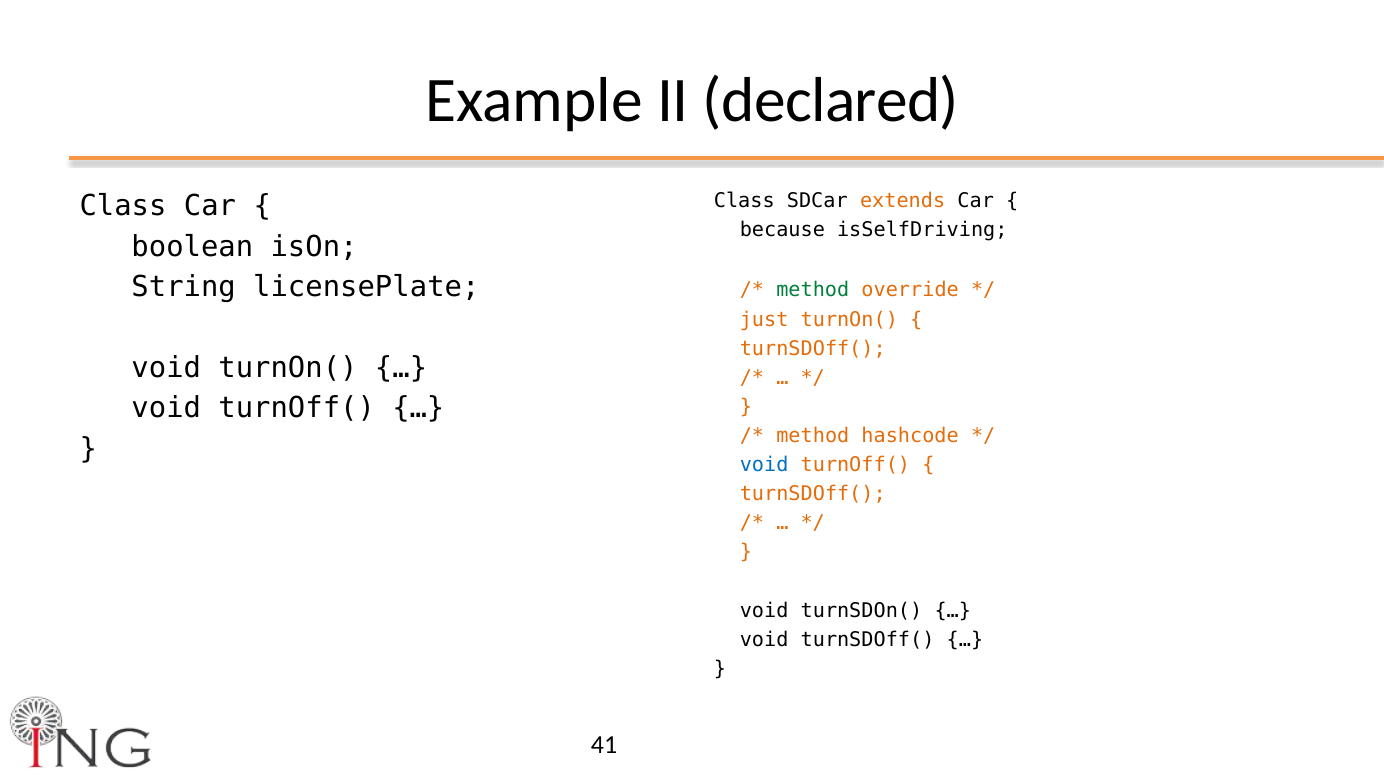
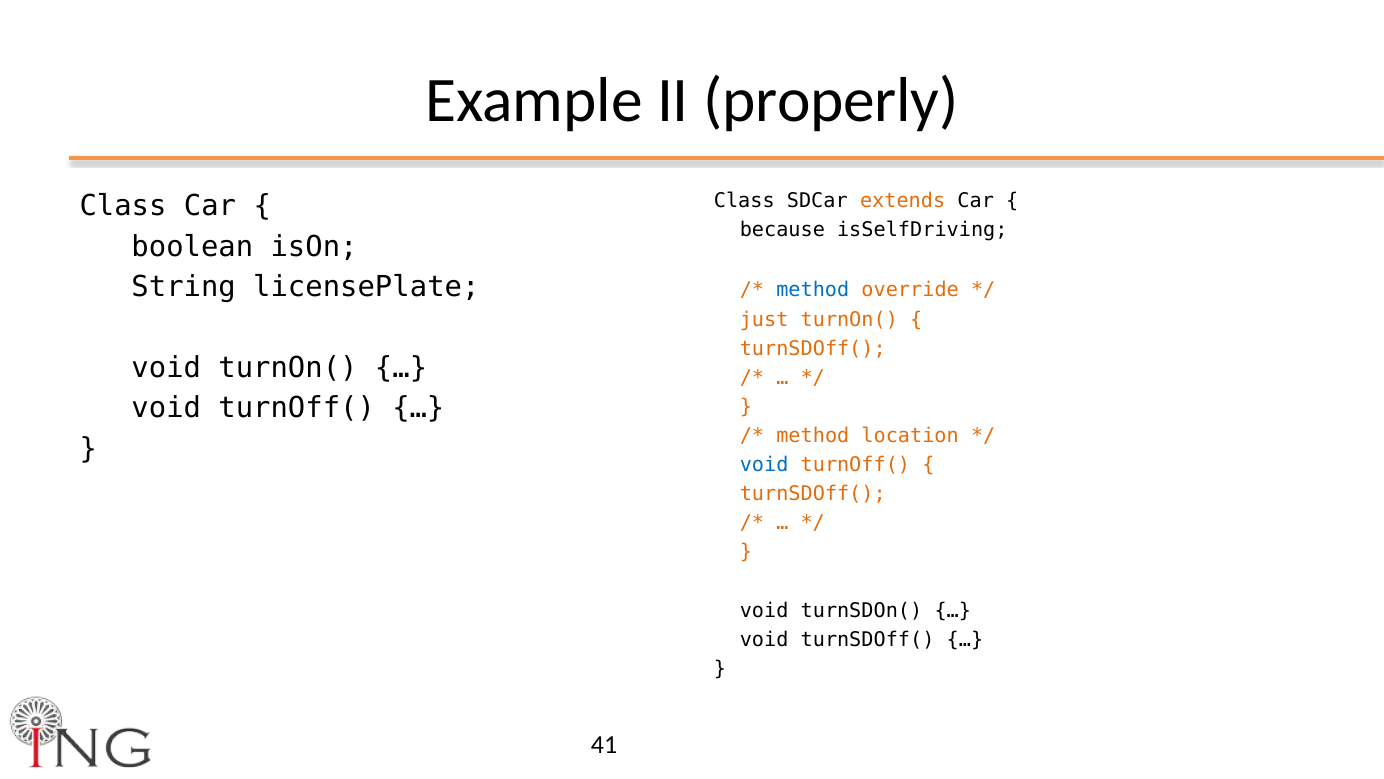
declared: declared -> properly
method at (813, 290) colour: green -> blue
hashcode: hashcode -> location
